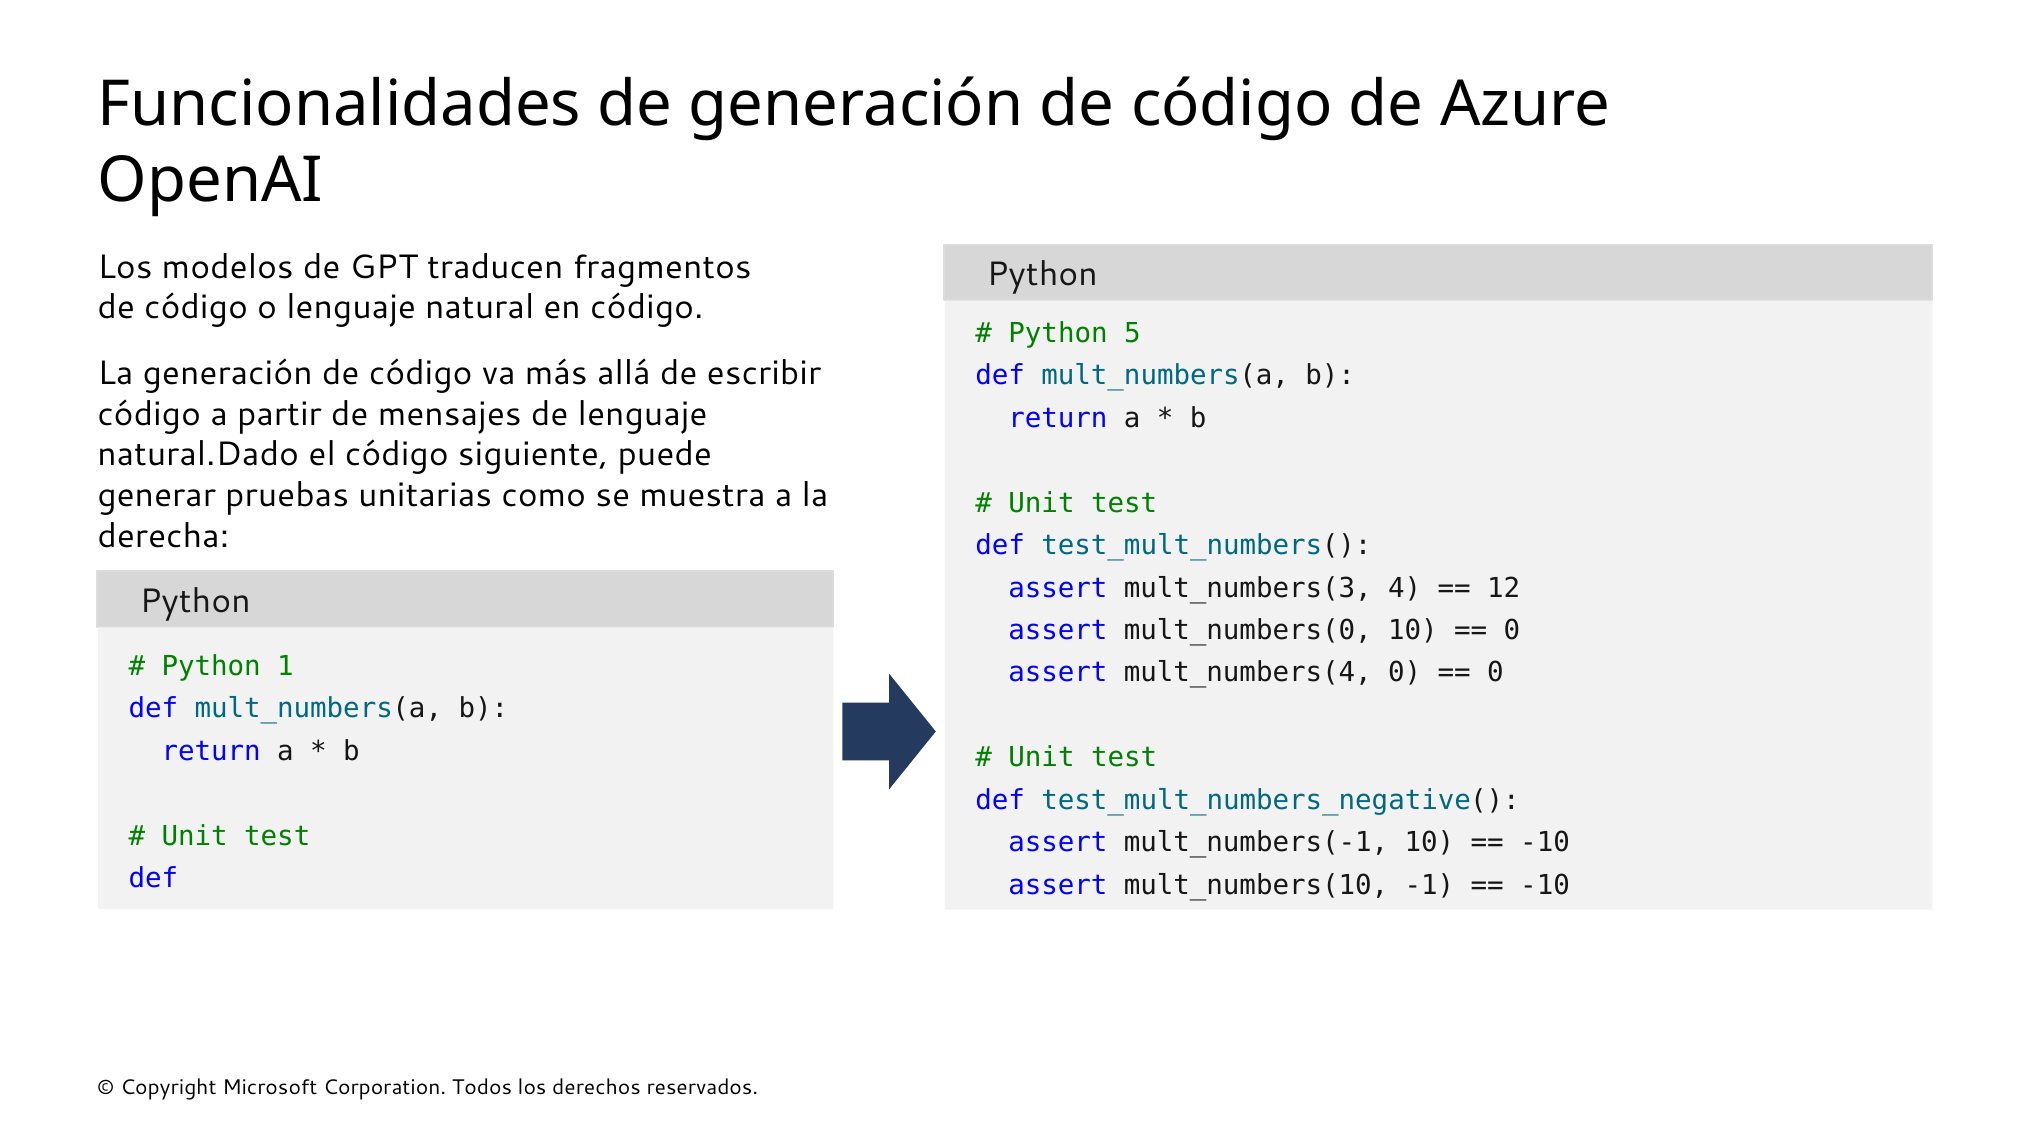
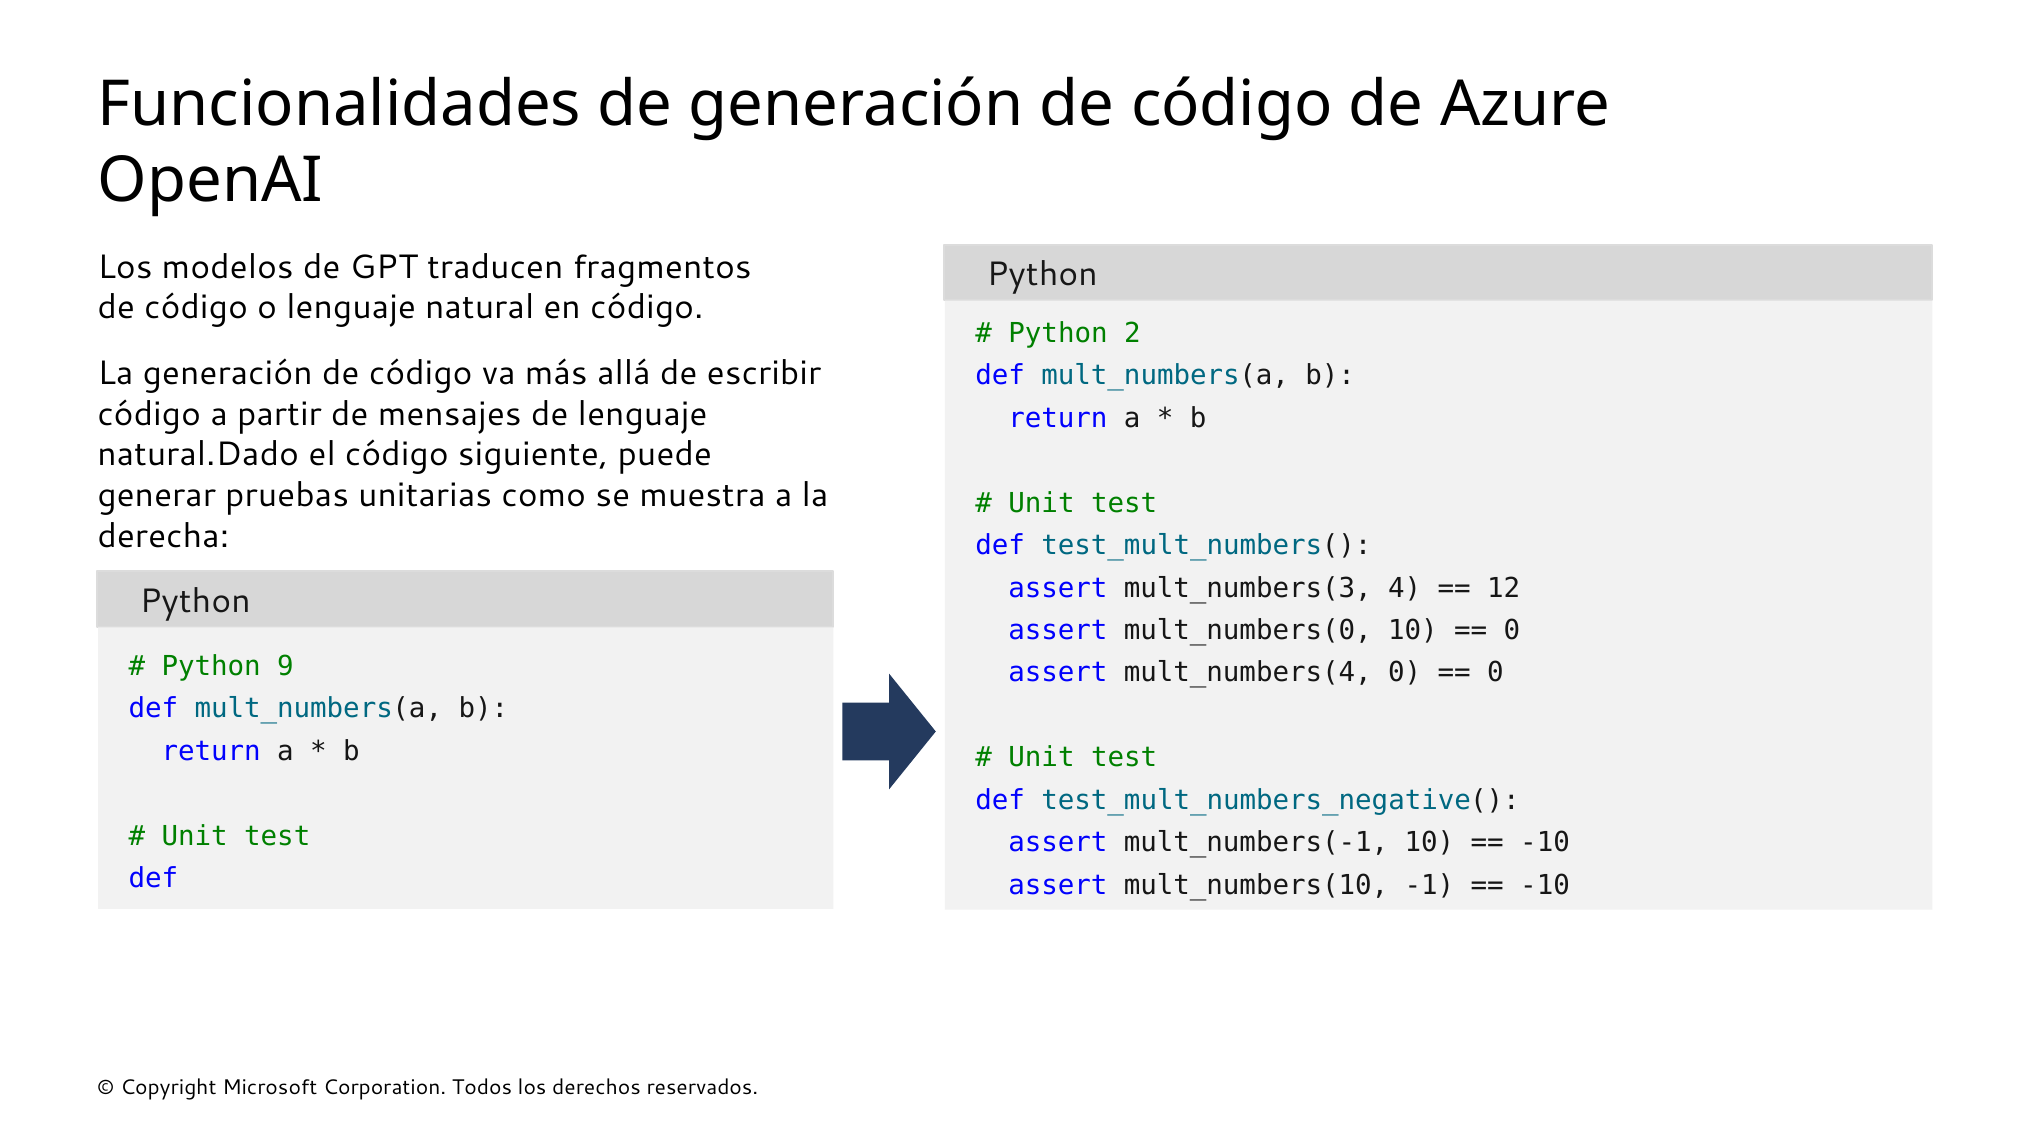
5: 5 -> 2
1: 1 -> 9
